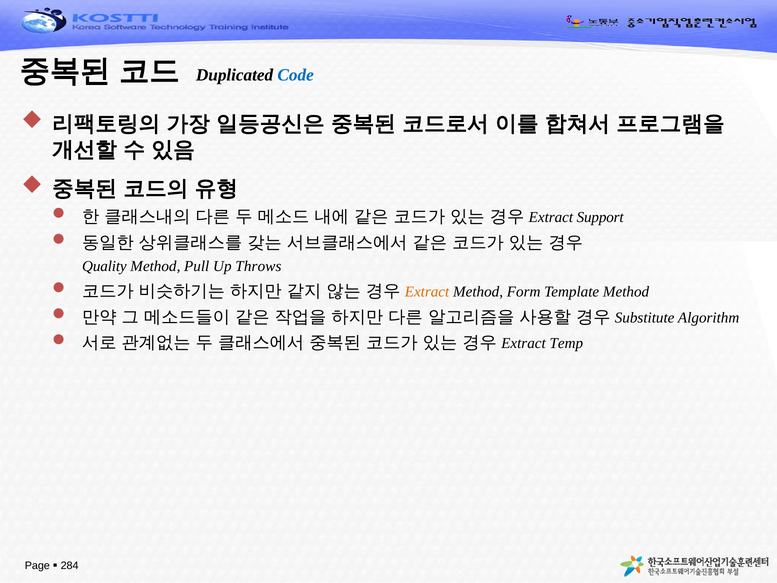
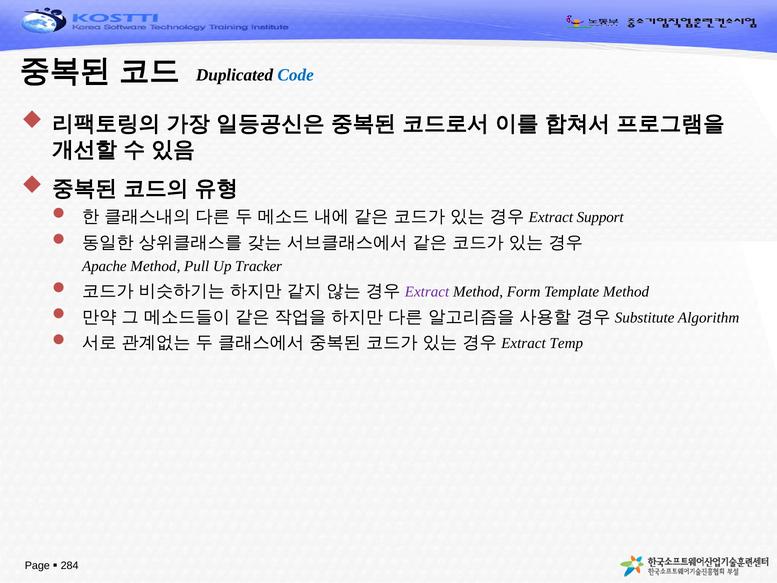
Quality: Quality -> Apache
Throws: Throws -> Tracker
Extract at (427, 292) colour: orange -> purple
